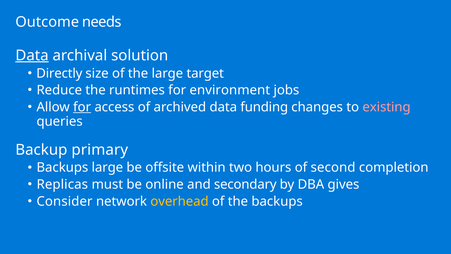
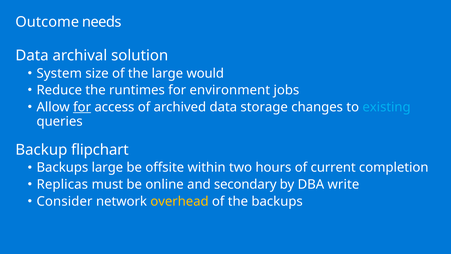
Data at (32, 55) underline: present -> none
Directly: Directly -> System
target: target -> would
funding: funding -> storage
existing colour: pink -> light blue
primary: primary -> flipchart
second: second -> current
gives: gives -> write
